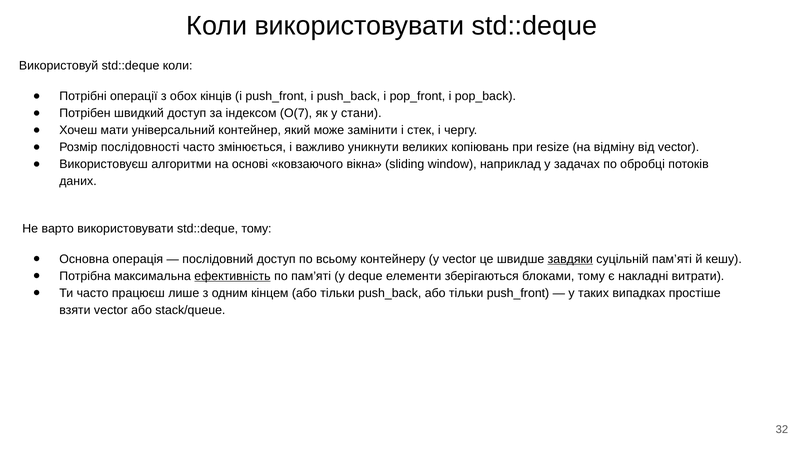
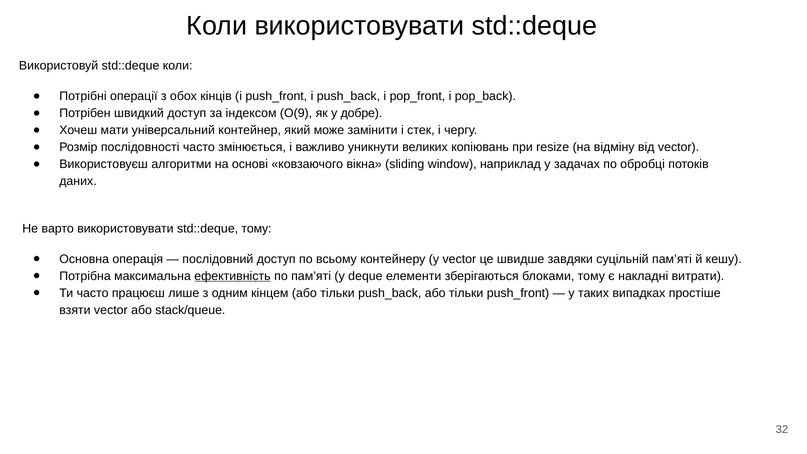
O(7: O(7 -> O(9
стани: стани -> добре
завдяки underline: present -> none
